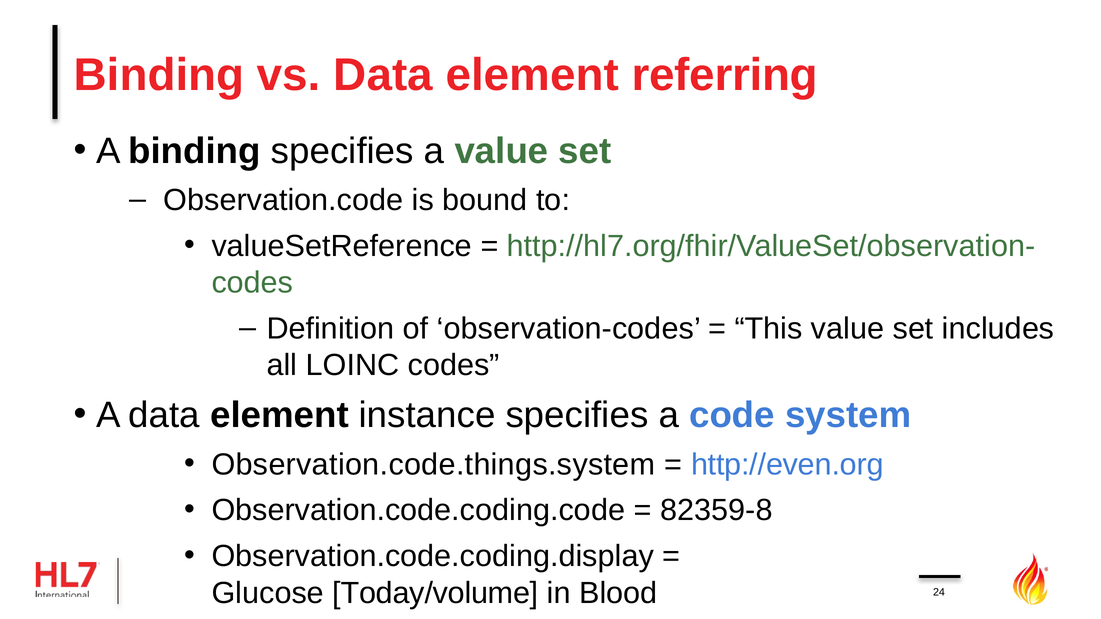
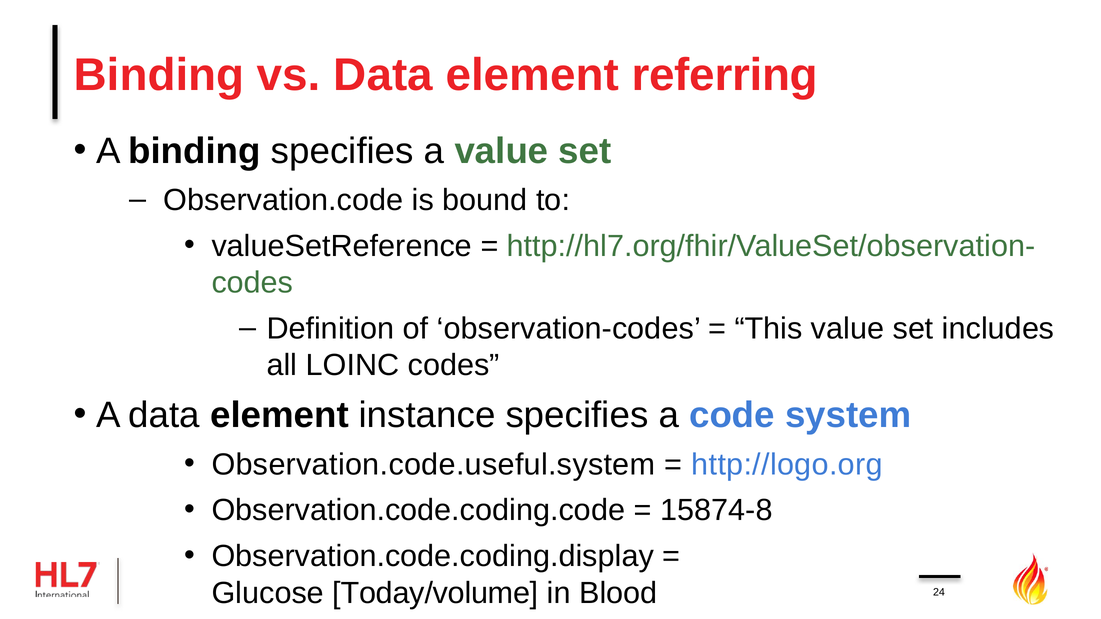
Observation.code.things.system: Observation.code.things.system -> Observation.code.useful.system
http://even.org: http://even.org -> http://logo.org
82359-8: 82359-8 -> 15874-8
